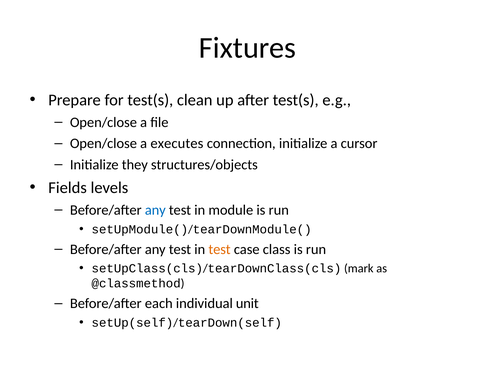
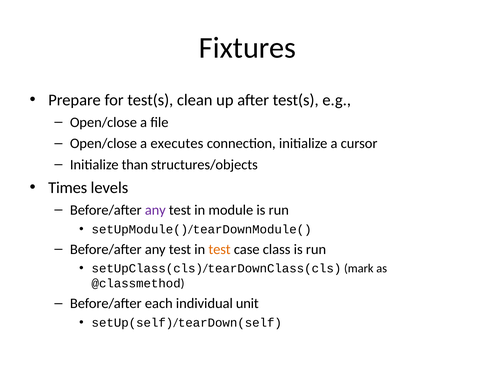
they: they -> than
Fields: Fields -> Times
any at (155, 210) colour: blue -> purple
